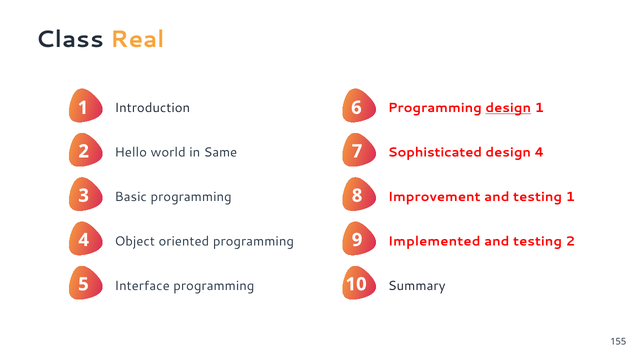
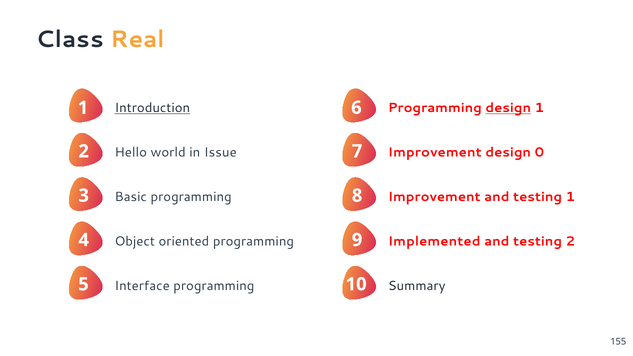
Introduction underline: none -> present
Same: Same -> Issue
Sophisticated at (435, 153): Sophisticated -> Improvement
design 4: 4 -> 0
